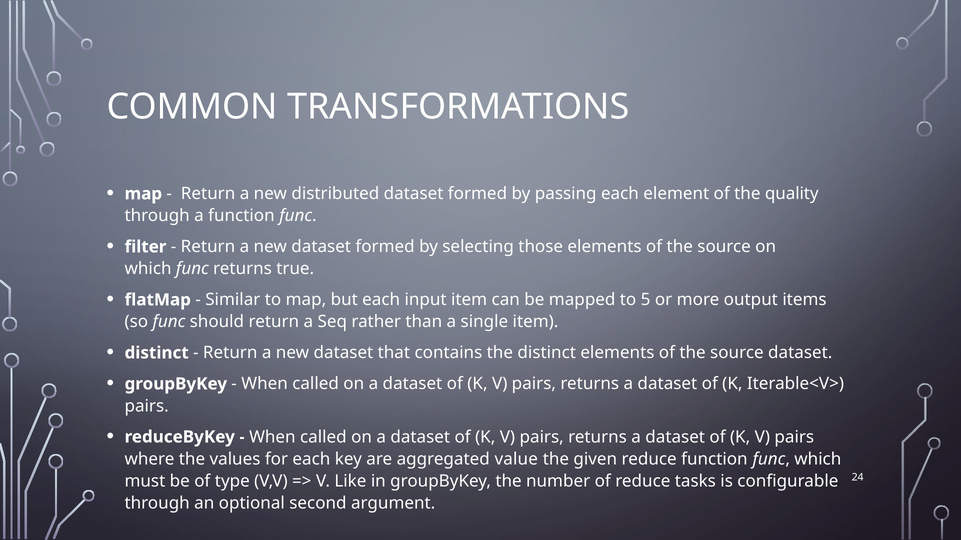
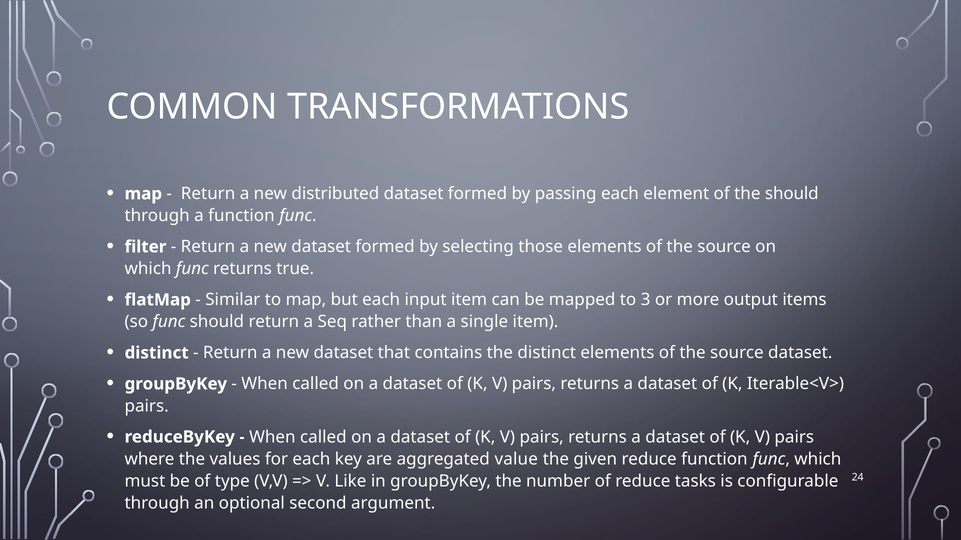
the quality: quality -> should
5: 5 -> 3
